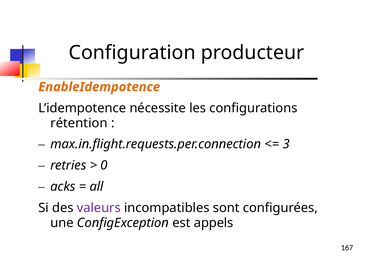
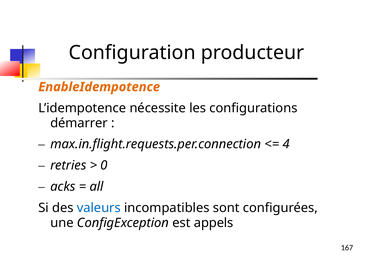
rétention: rétention -> démarrer
3: 3 -> 4
valeurs colour: purple -> blue
